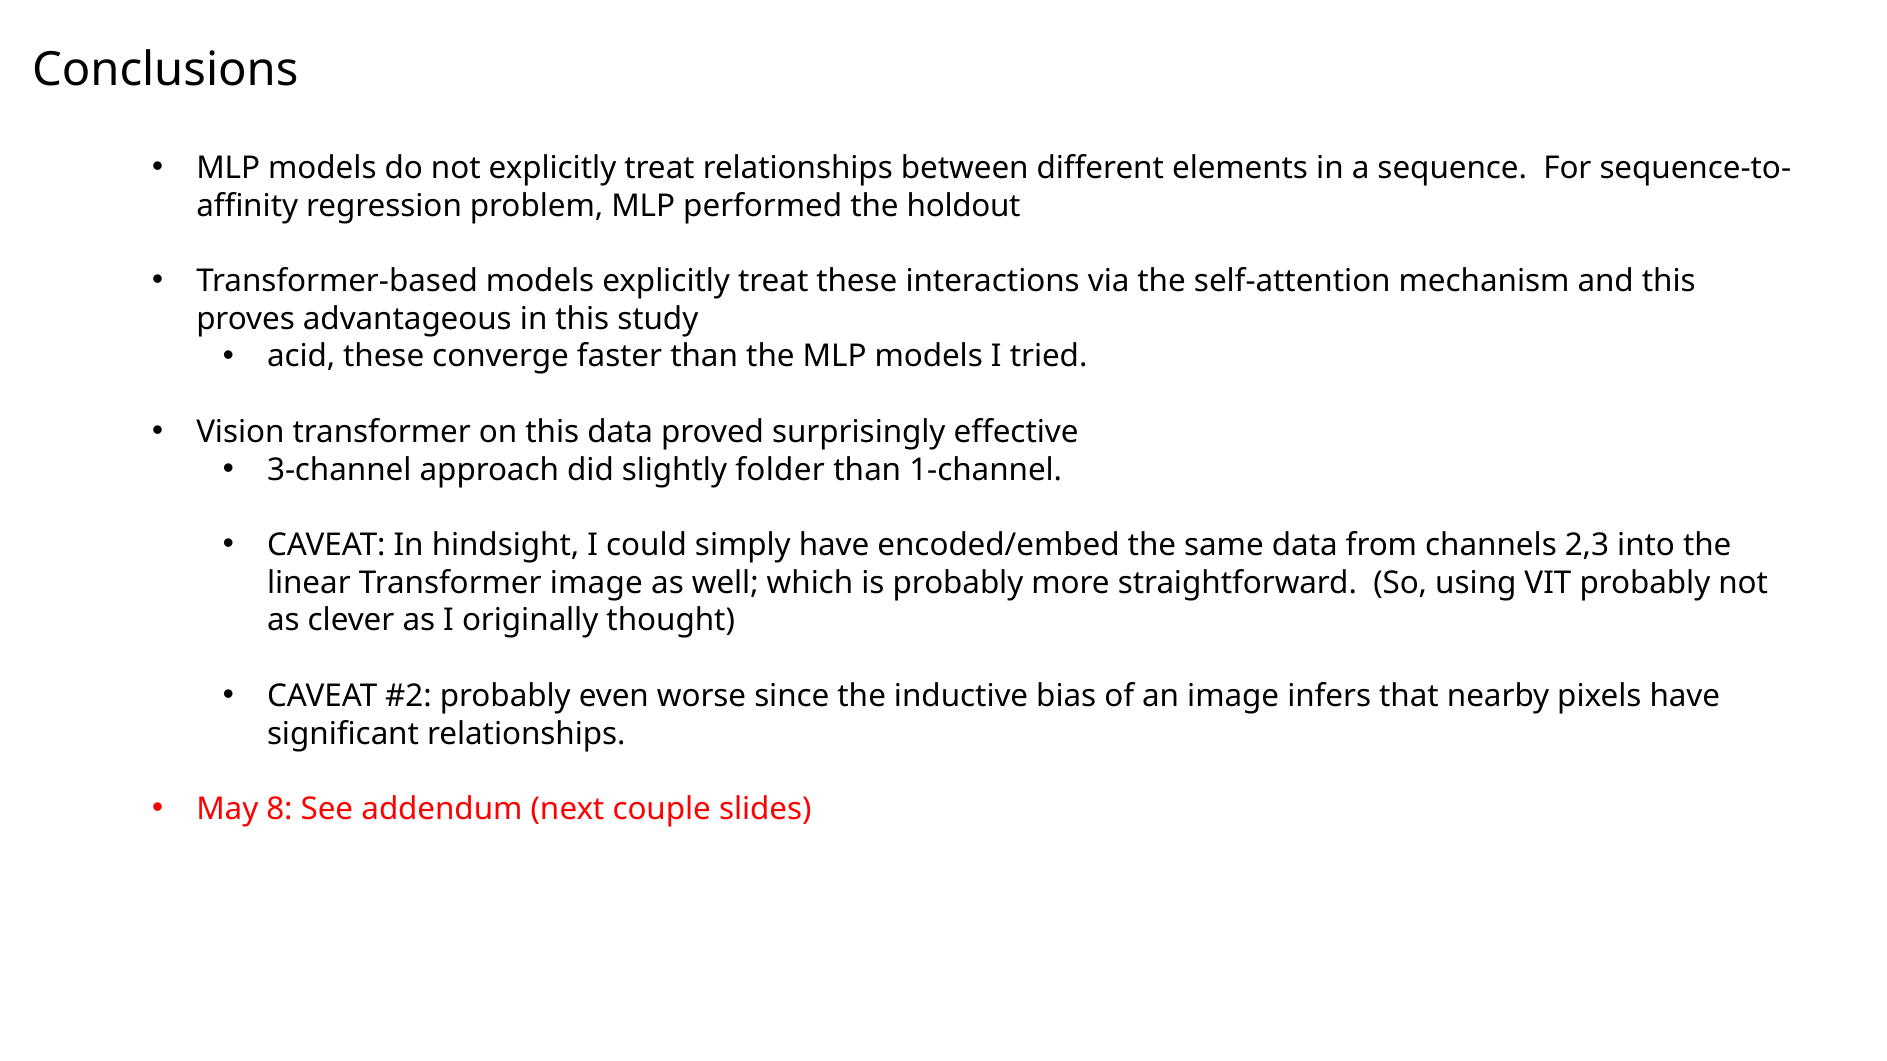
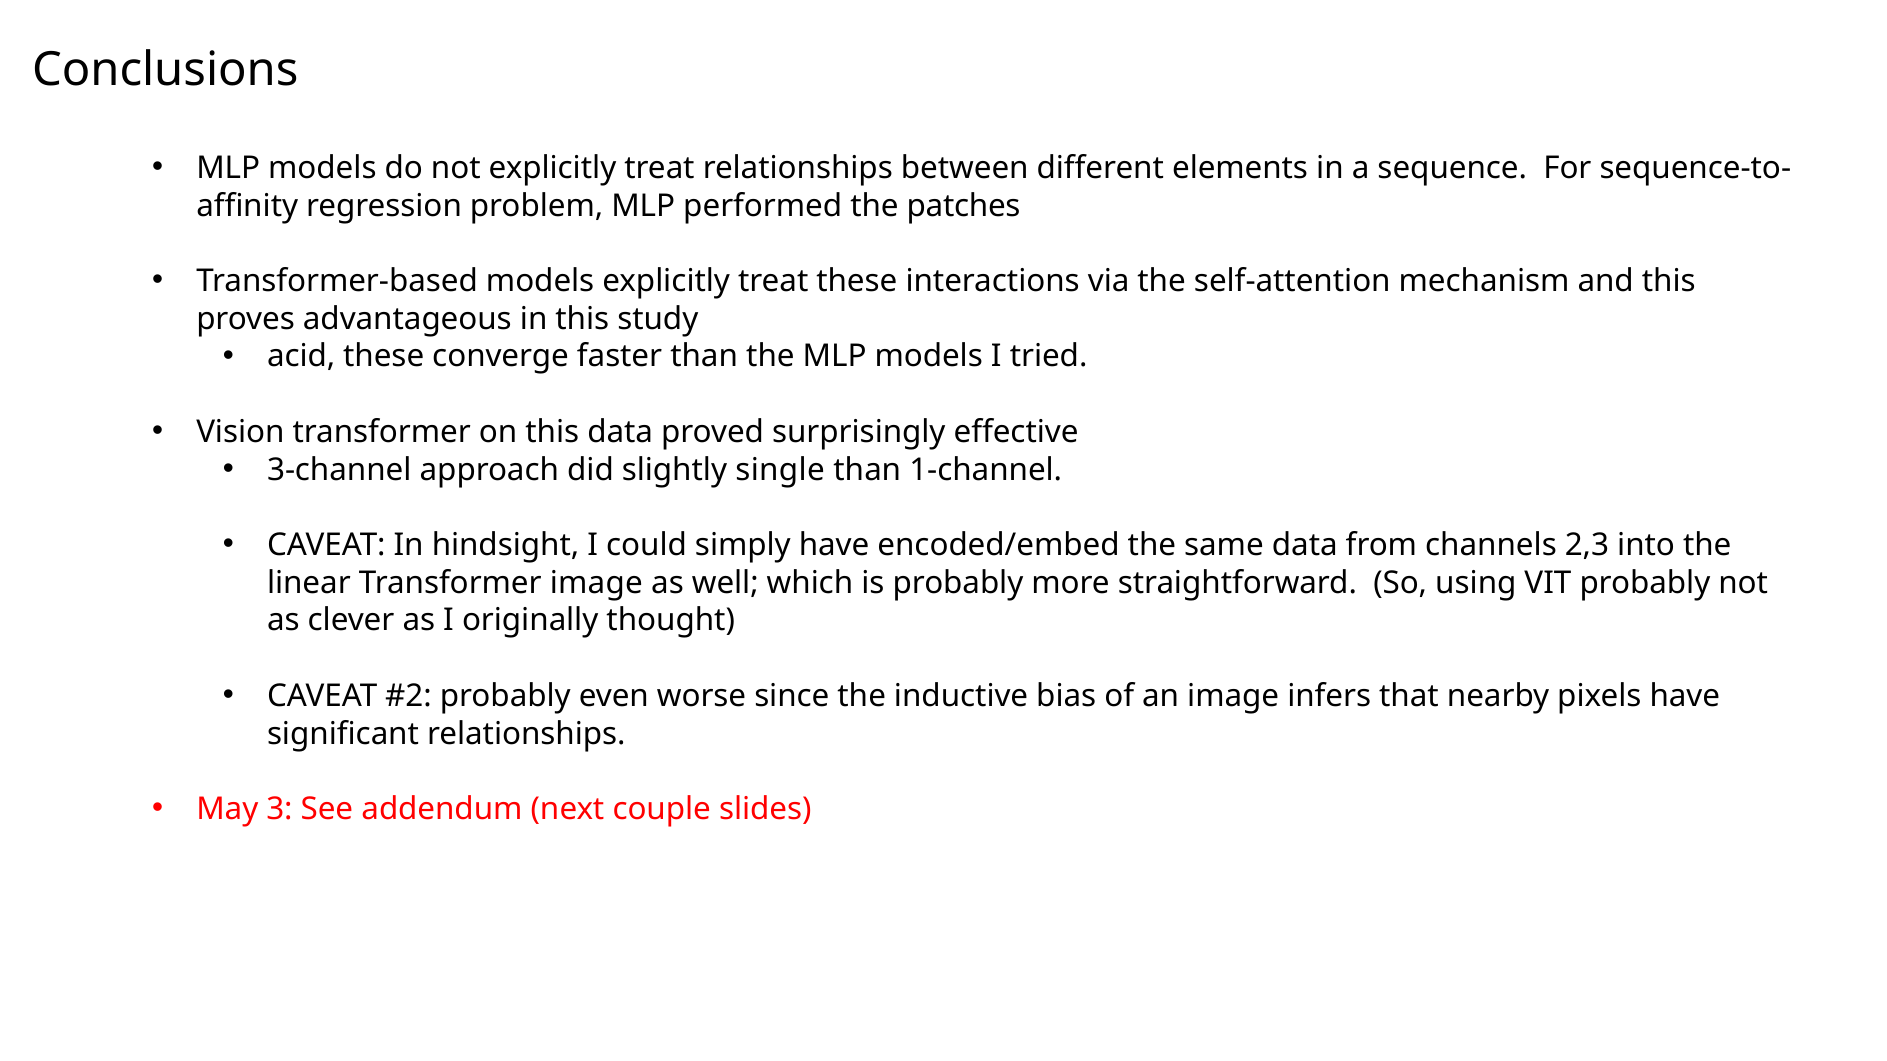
holdout: holdout -> patches
folder: folder -> single
8: 8 -> 3
